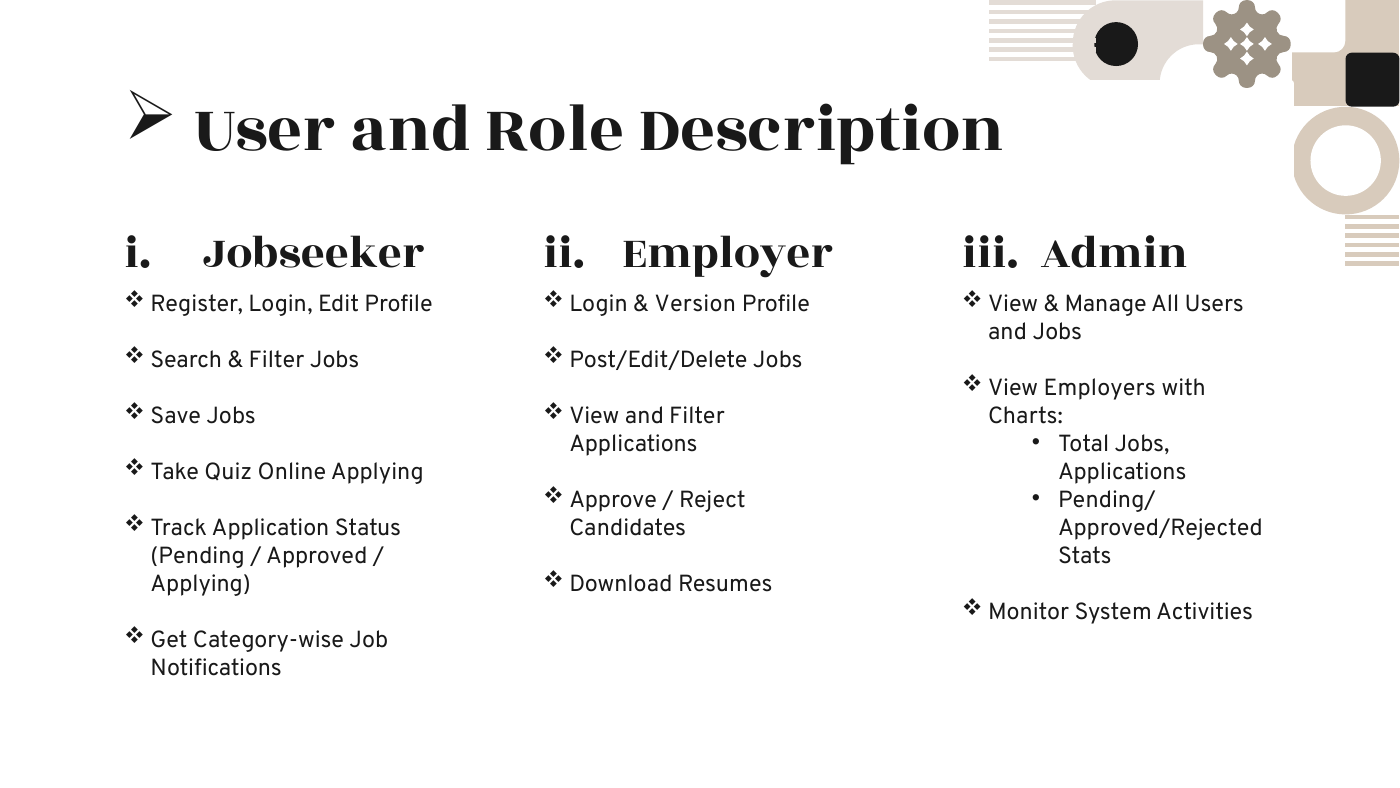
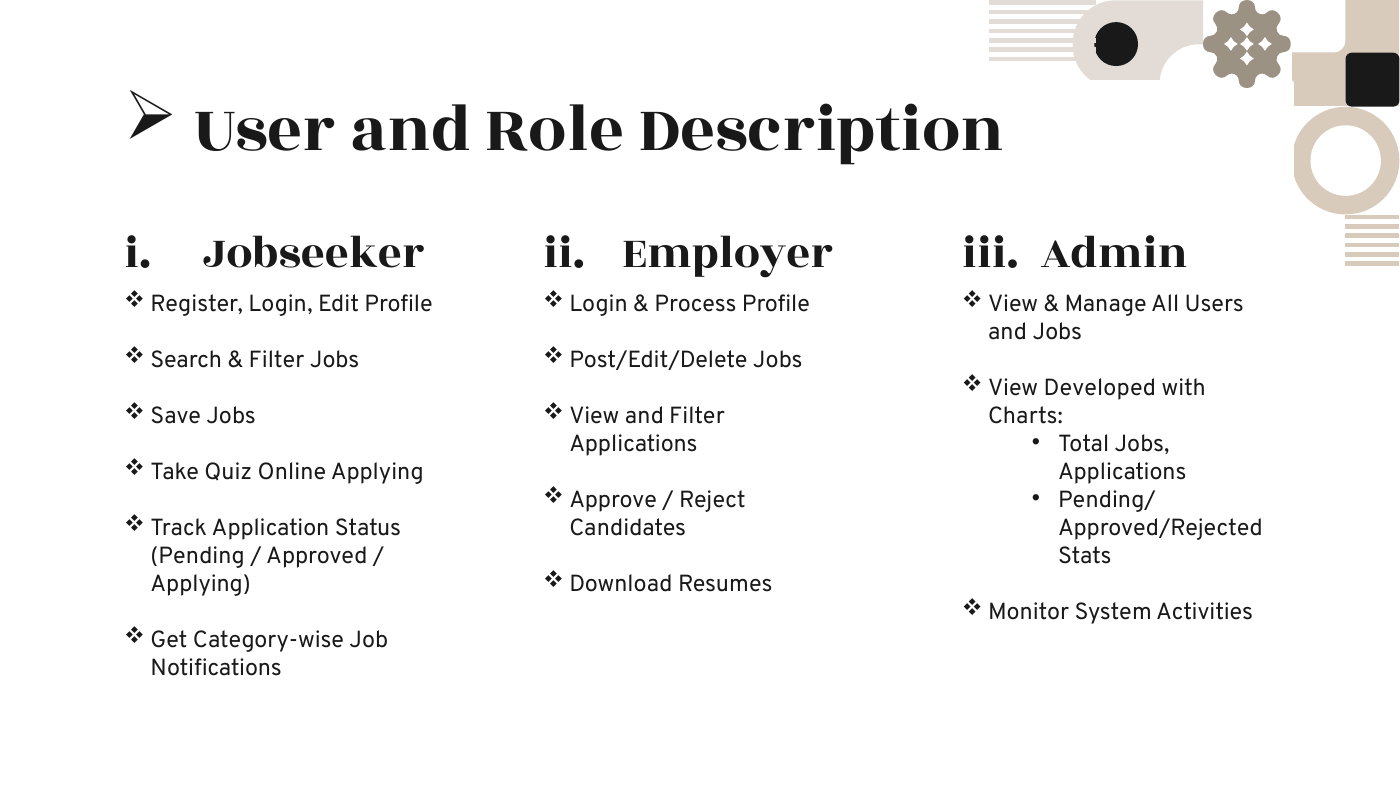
Version: Version -> Process
Employers: Employers -> Developed
